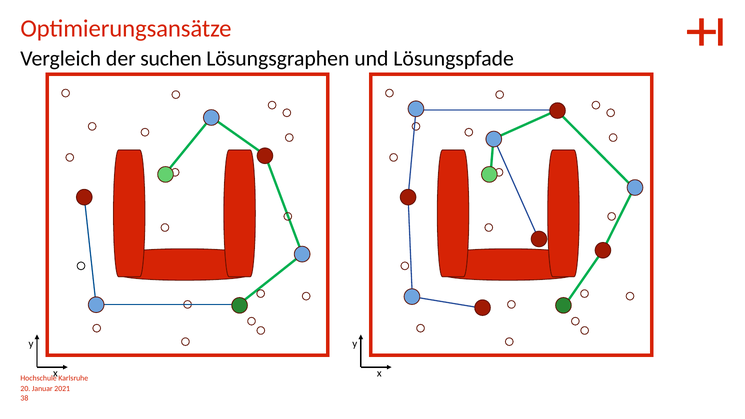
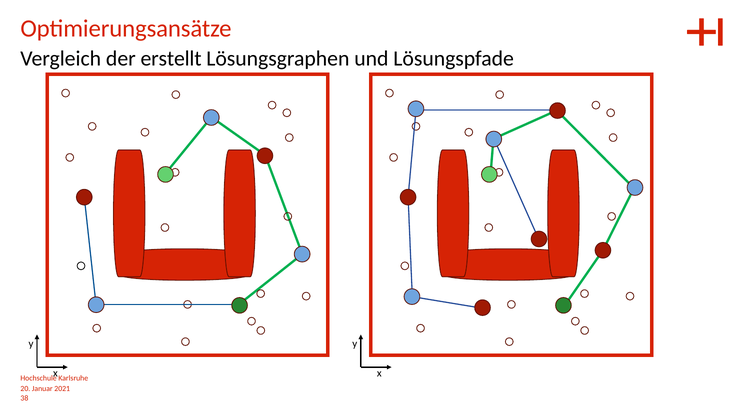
suchen: suchen -> erstellt
